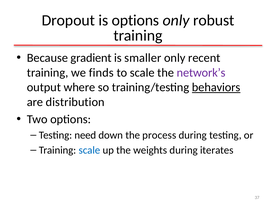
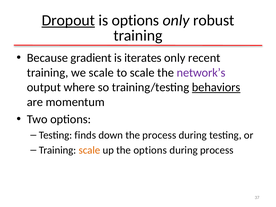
Dropout underline: none -> present
smaller: smaller -> iterates
we finds: finds -> scale
distribution: distribution -> momentum
need: need -> finds
scale at (89, 150) colour: blue -> orange
the weights: weights -> options
during iterates: iterates -> process
